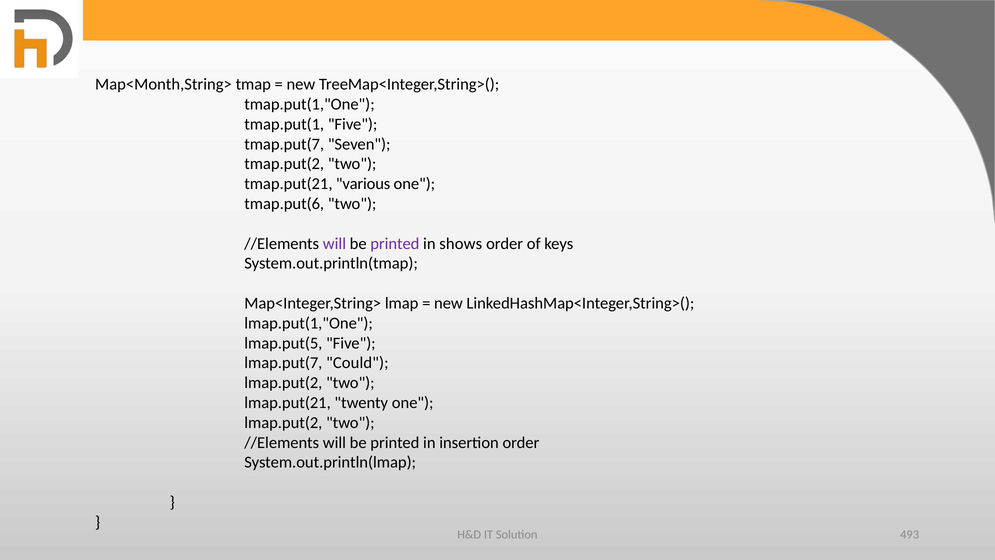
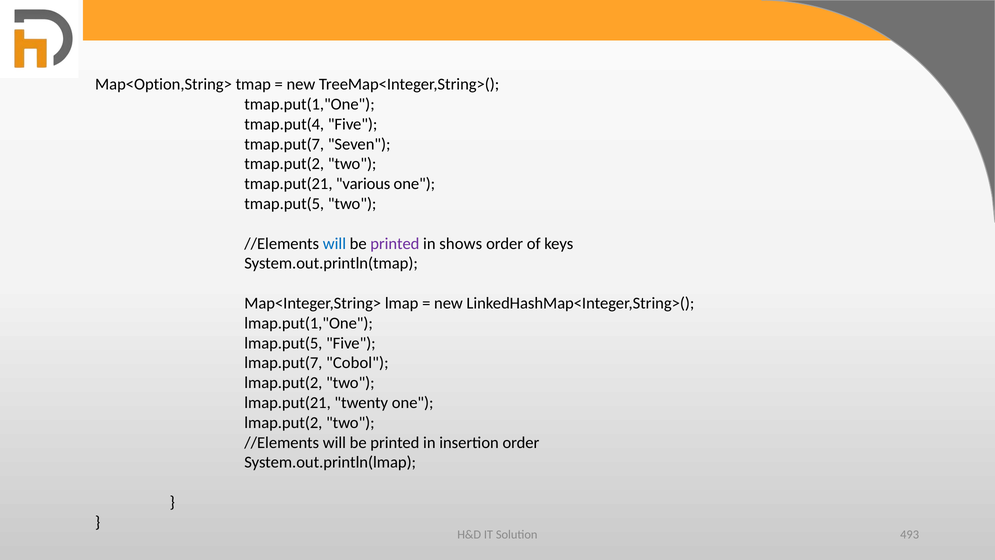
Map<Month,String>: Map<Month,String> -> Map<Option,String>
tmap.put(1: tmap.put(1 -> tmap.put(4
tmap.put(6: tmap.put(6 -> tmap.put(5
will at (334, 243) colour: purple -> blue
Could: Could -> Cobol
